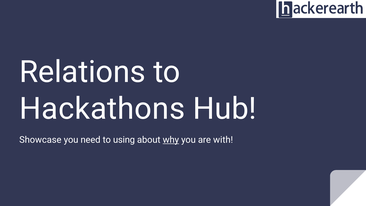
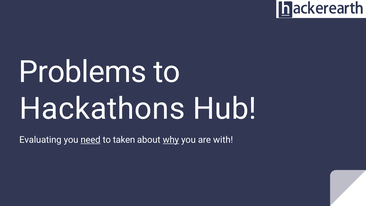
Relations: Relations -> Problems
Showcase: Showcase -> Evaluating
need underline: none -> present
using: using -> taken
